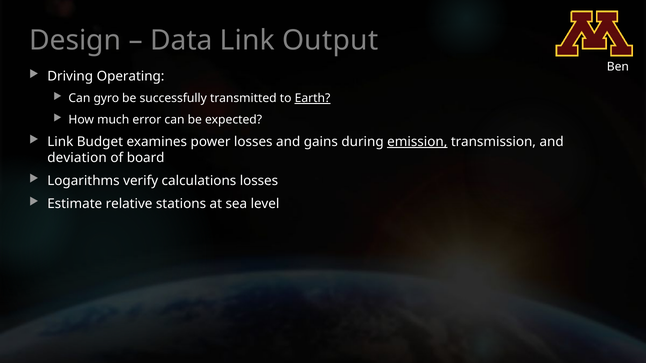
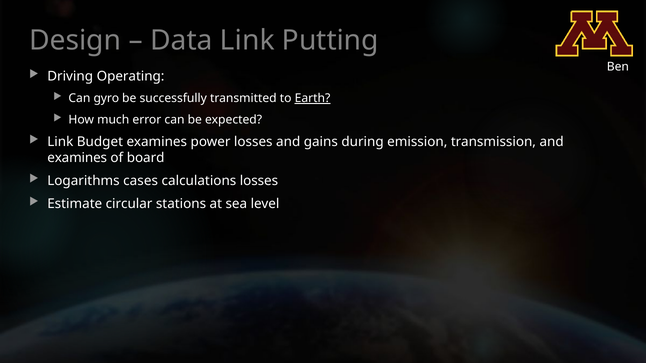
Output: Output -> Putting
emission underline: present -> none
deviation at (77, 158): deviation -> examines
verify: verify -> cases
relative: relative -> circular
